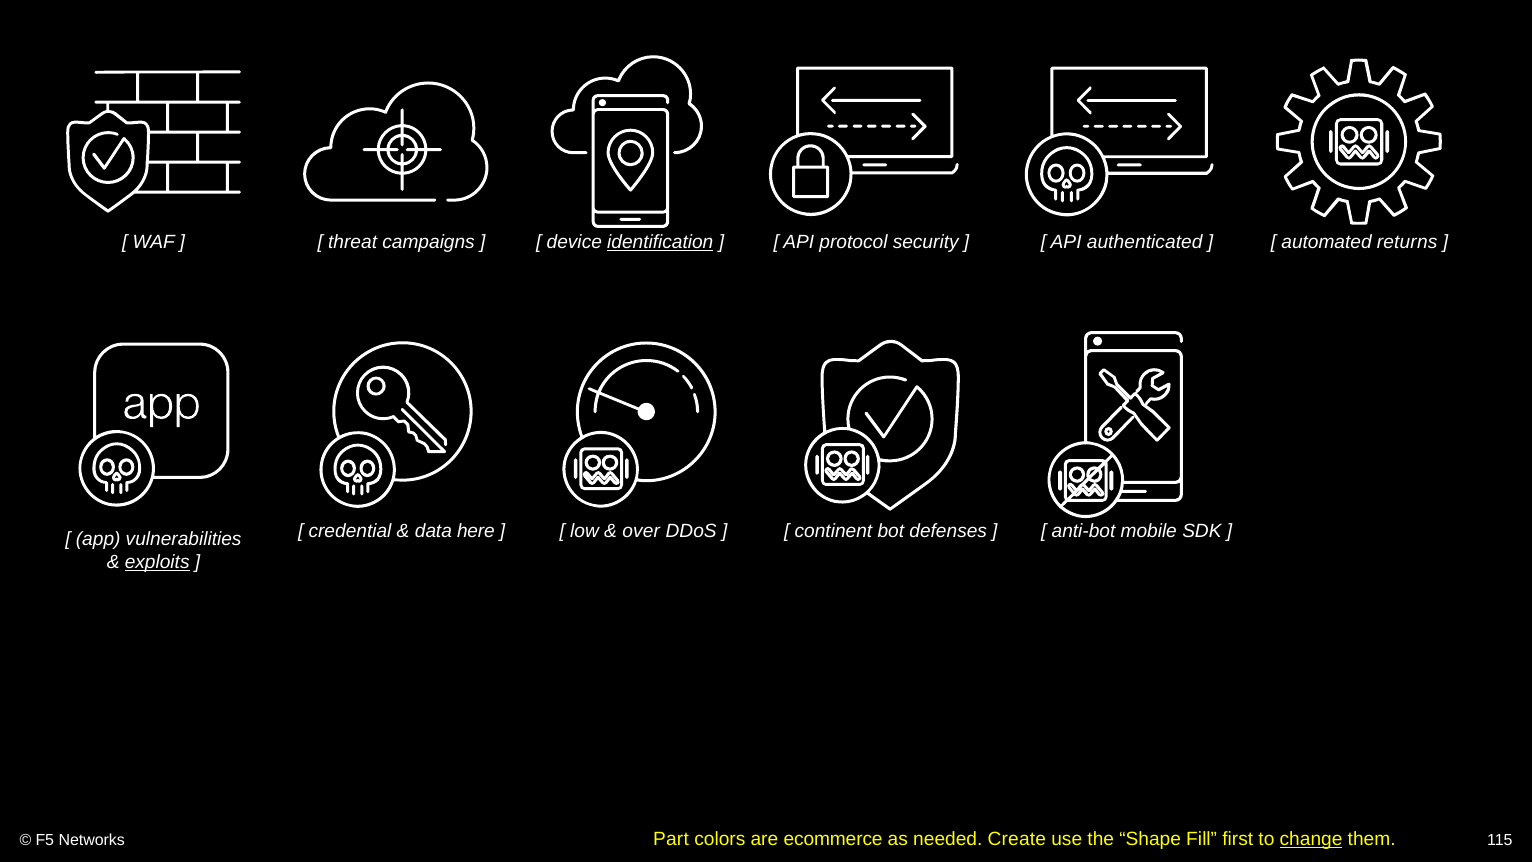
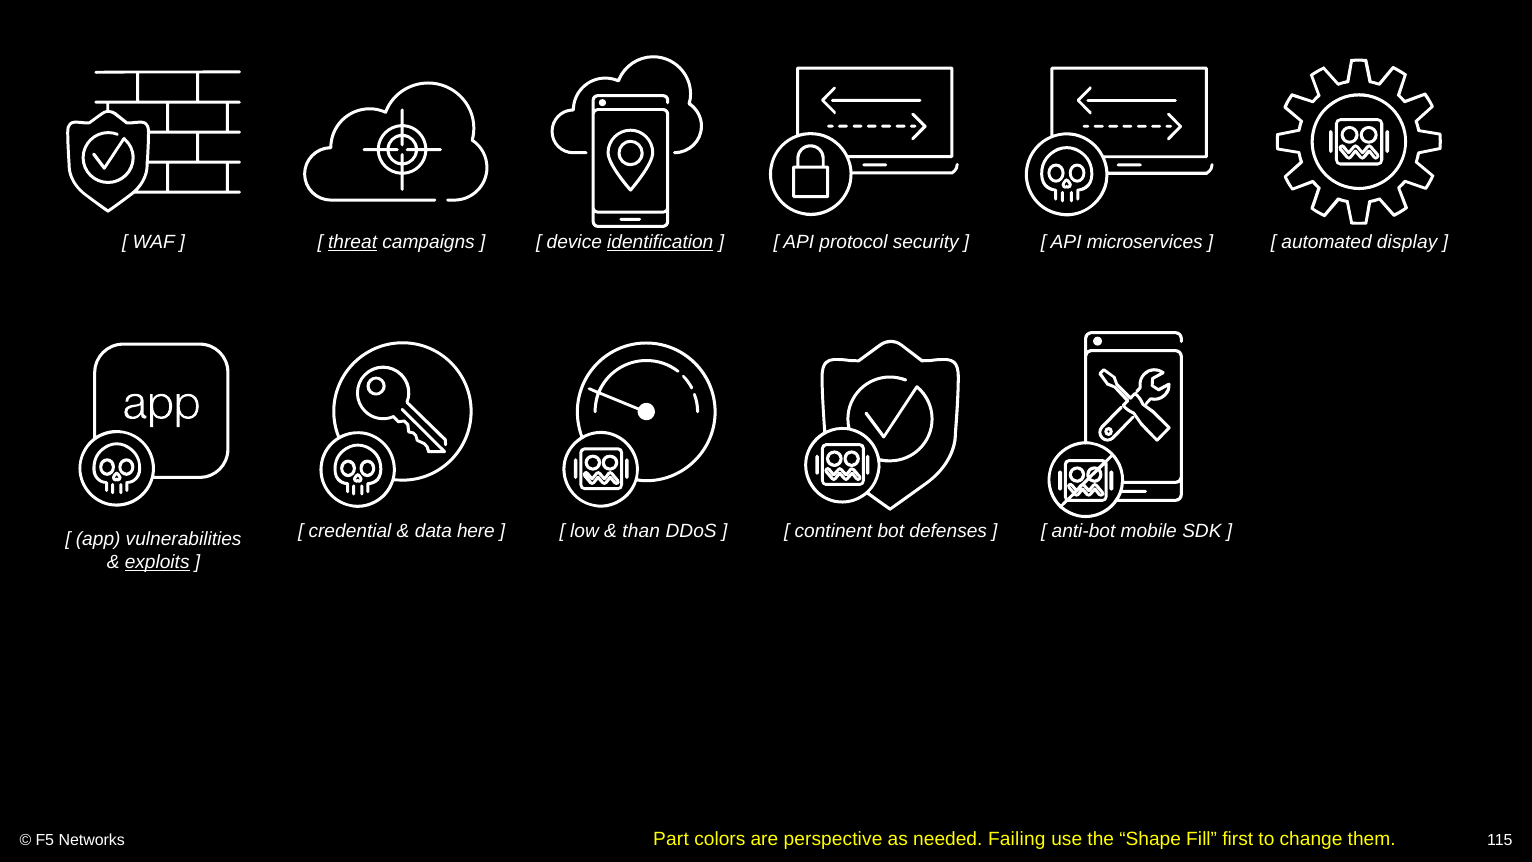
threat underline: none -> present
authenticated: authenticated -> microservices
returns: returns -> display
over: over -> than
ecommerce: ecommerce -> perspective
Create: Create -> Failing
change underline: present -> none
